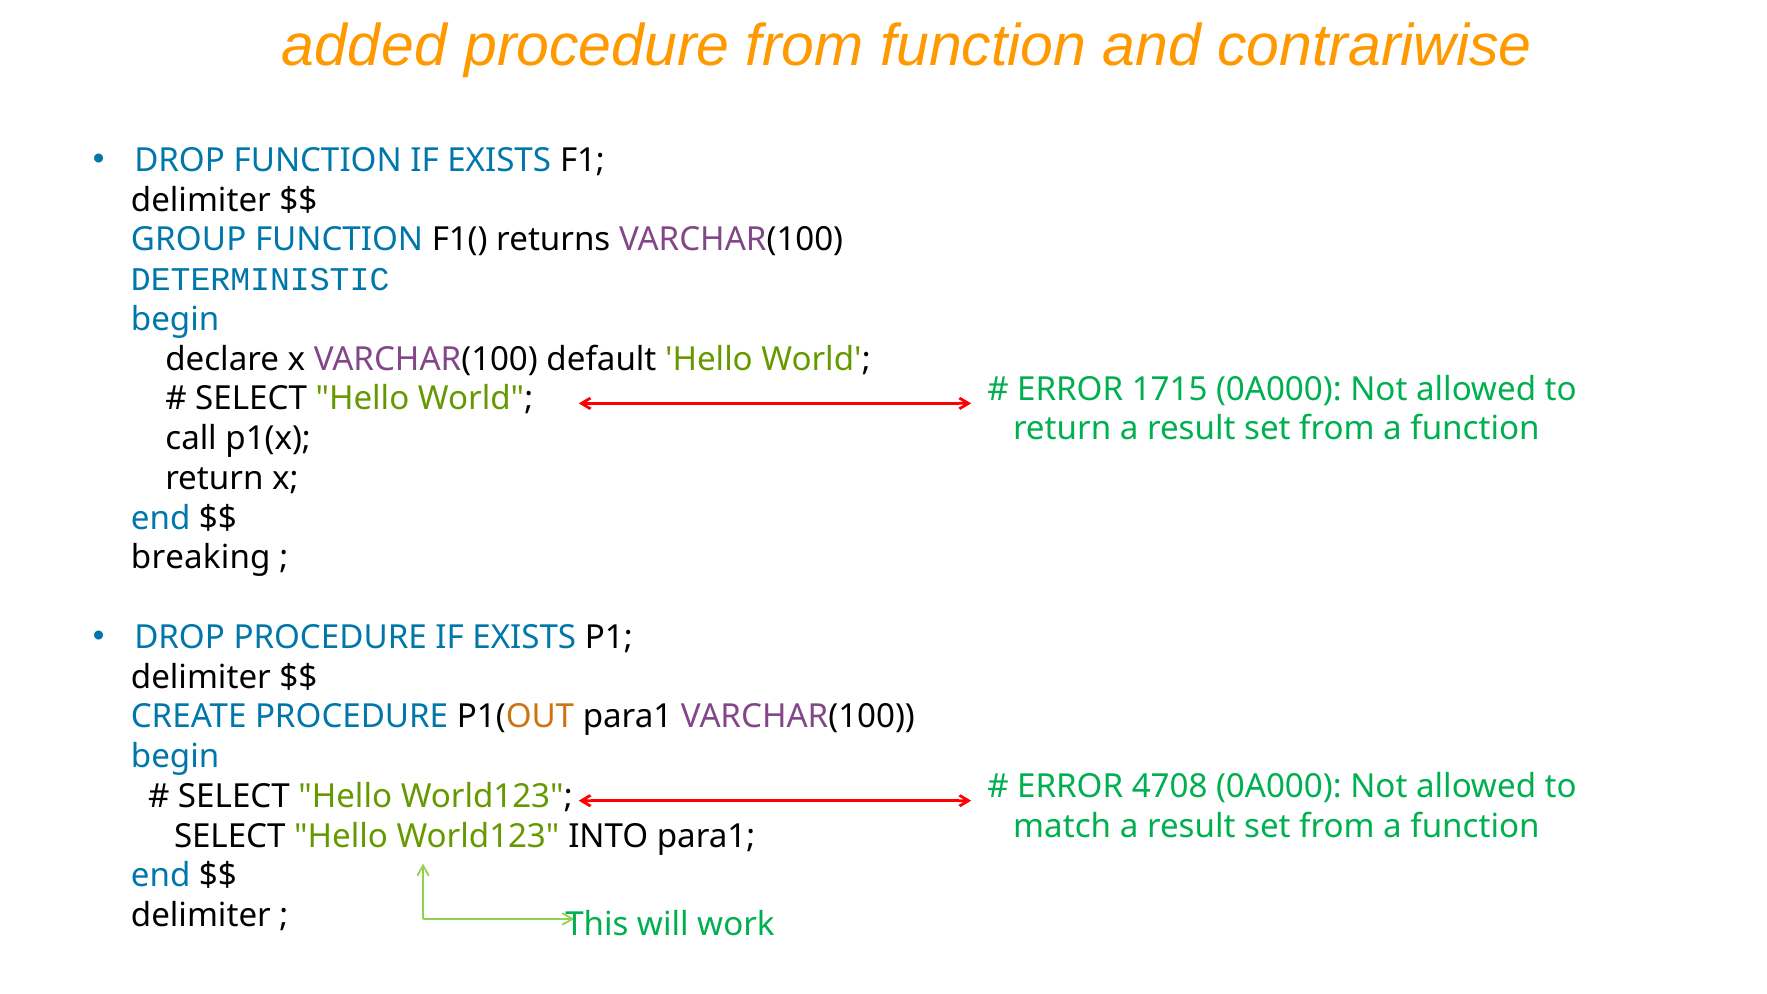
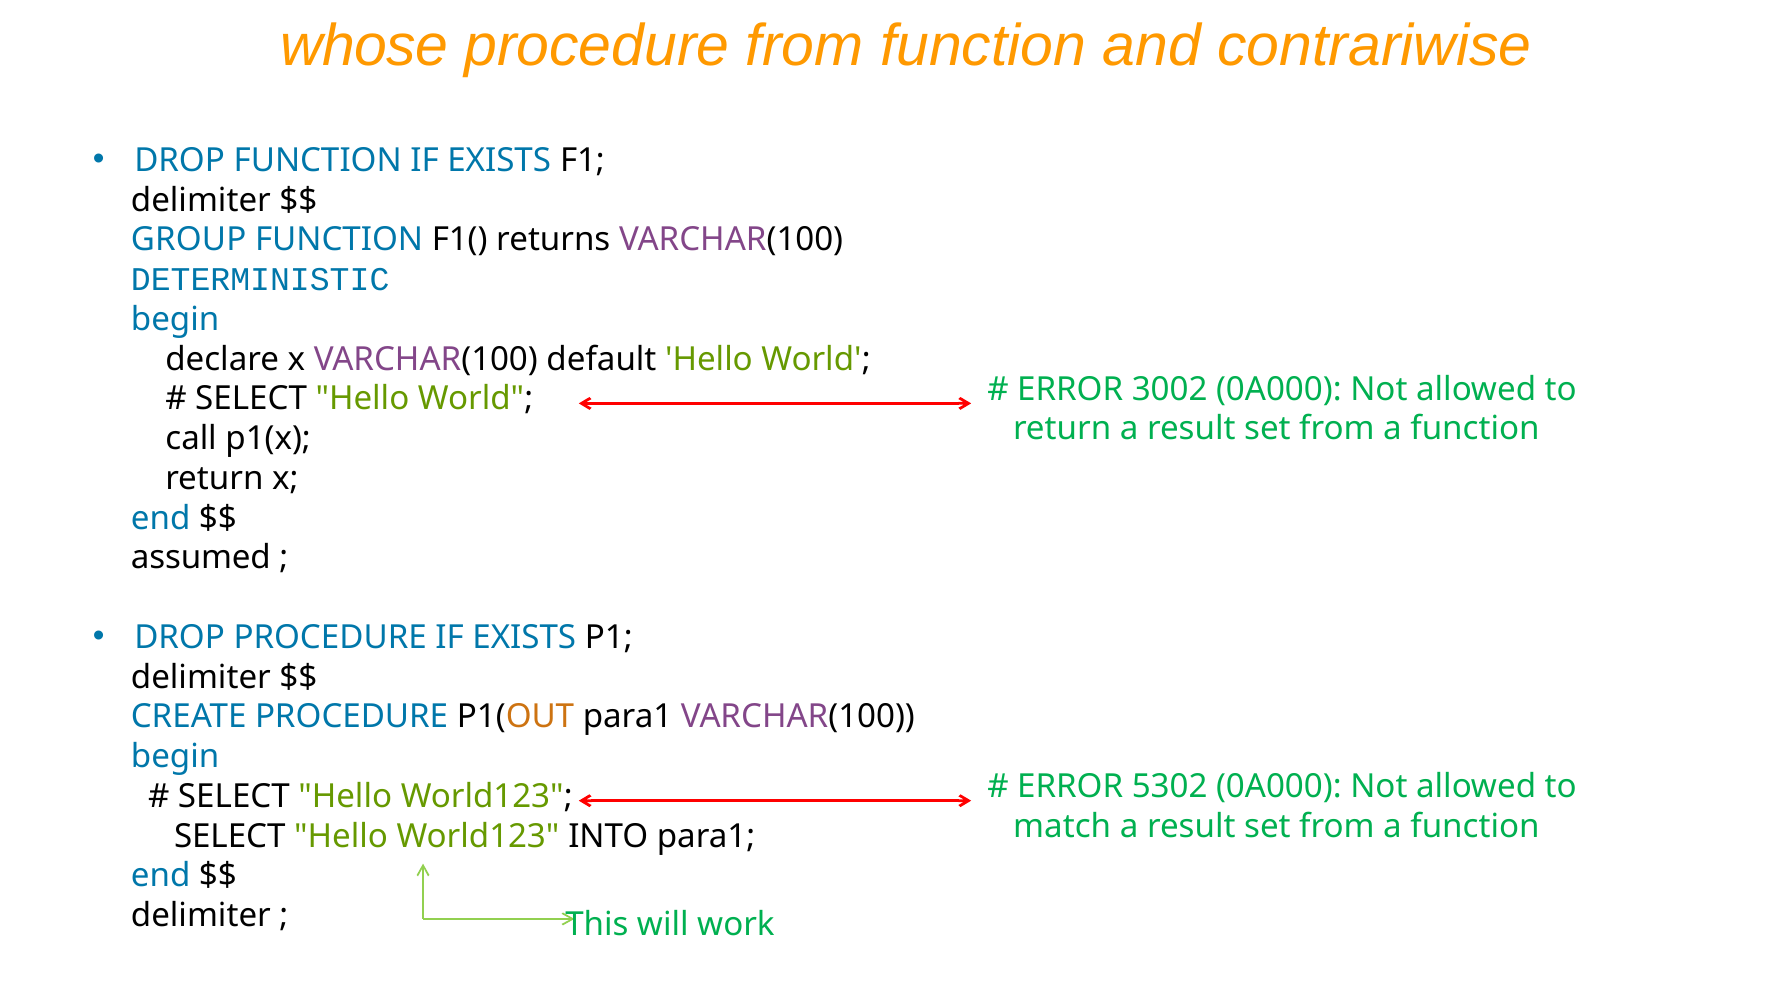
added: added -> whose
1715: 1715 -> 3002
breaking: breaking -> assumed
4708: 4708 -> 5302
